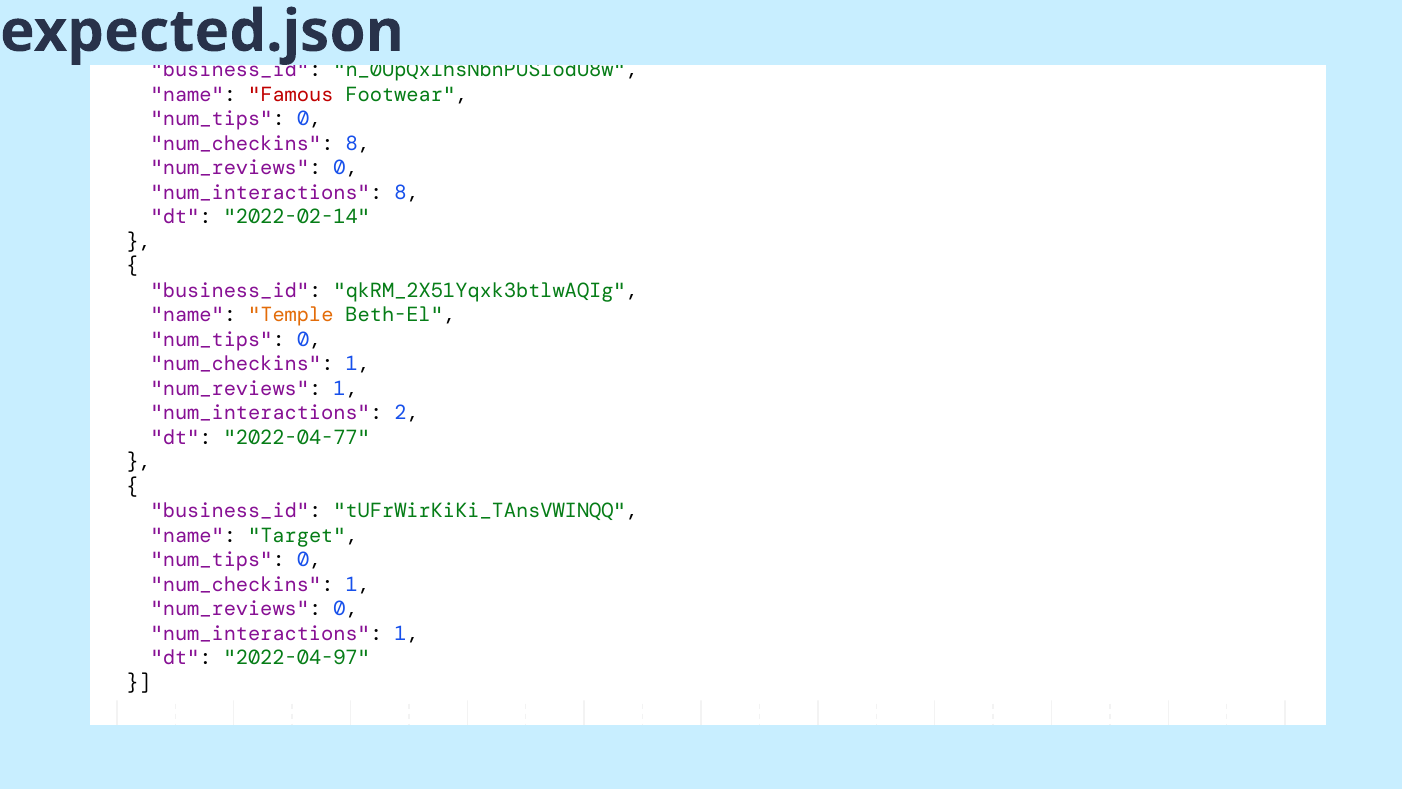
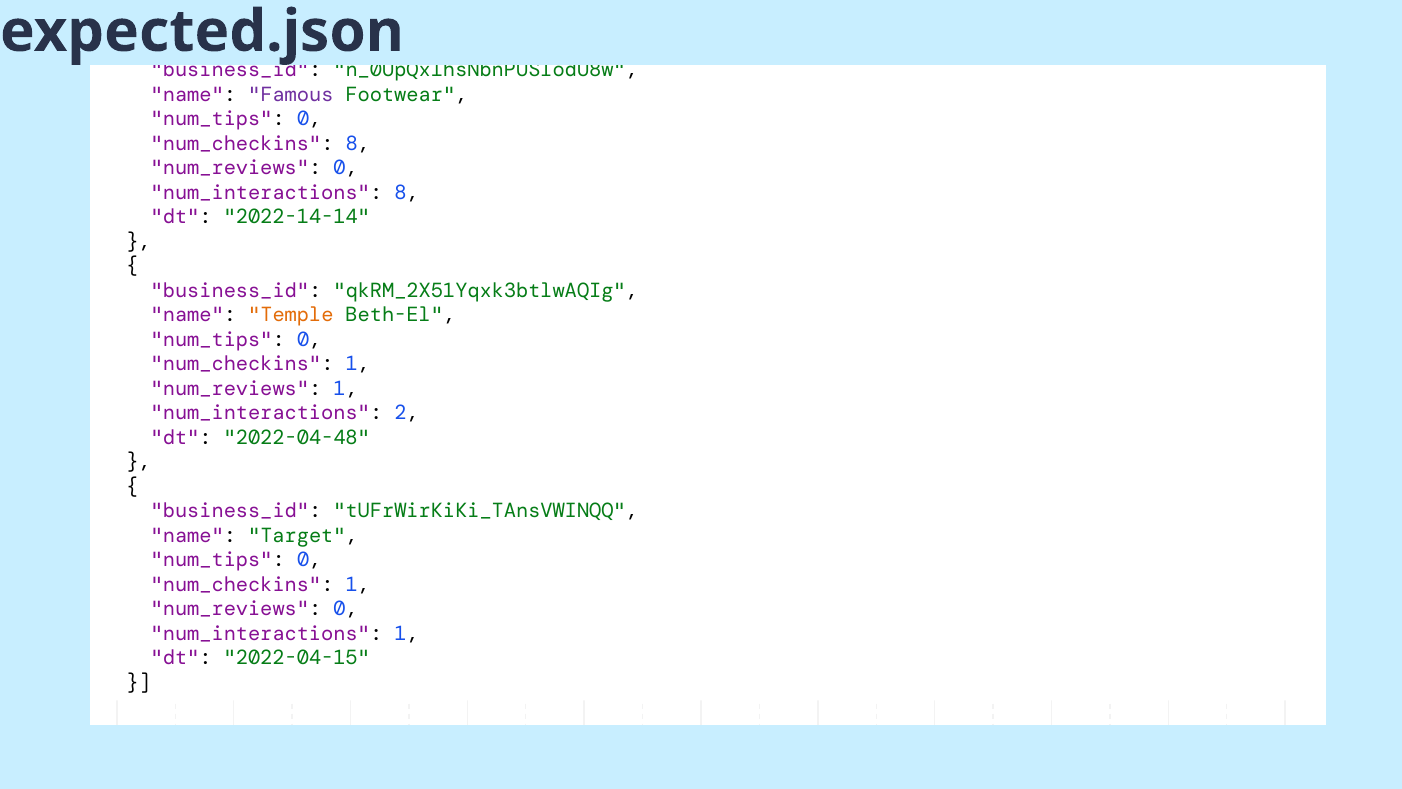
Famous colour: red -> purple
2022-02-14: 2022-02-14 -> 2022-14-14
2022-04-77: 2022-04-77 -> 2022-04-48
2022-04-97: 2022-04-97 -> 2022-04-15
